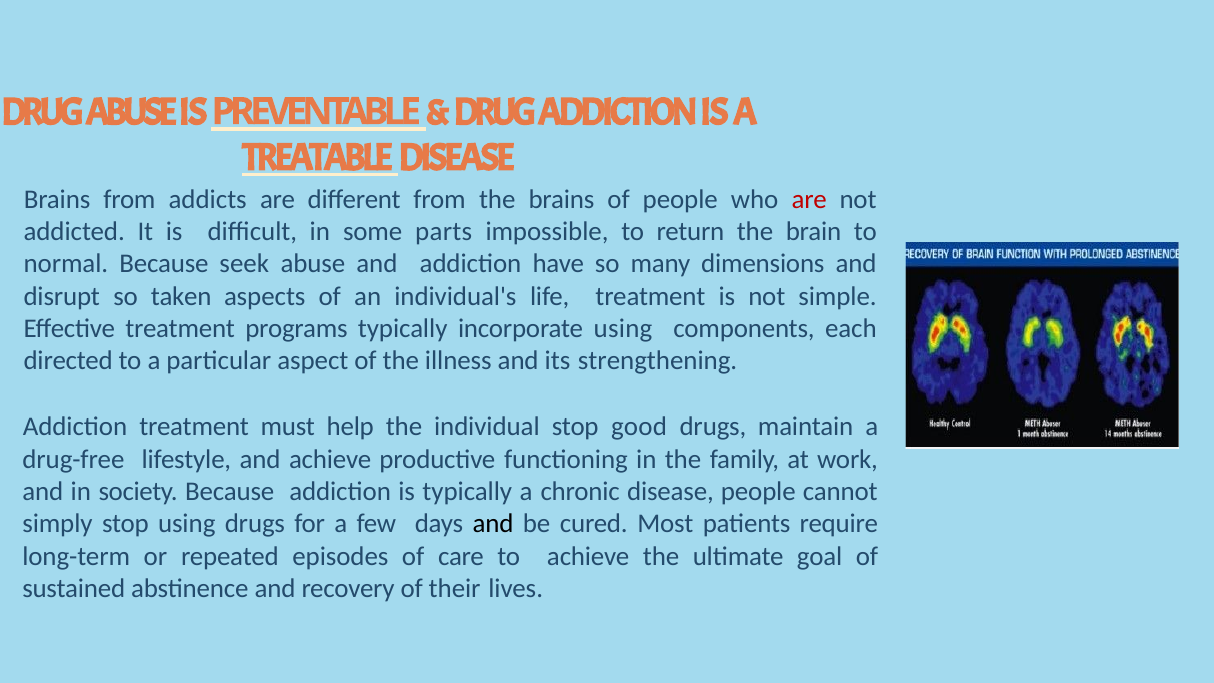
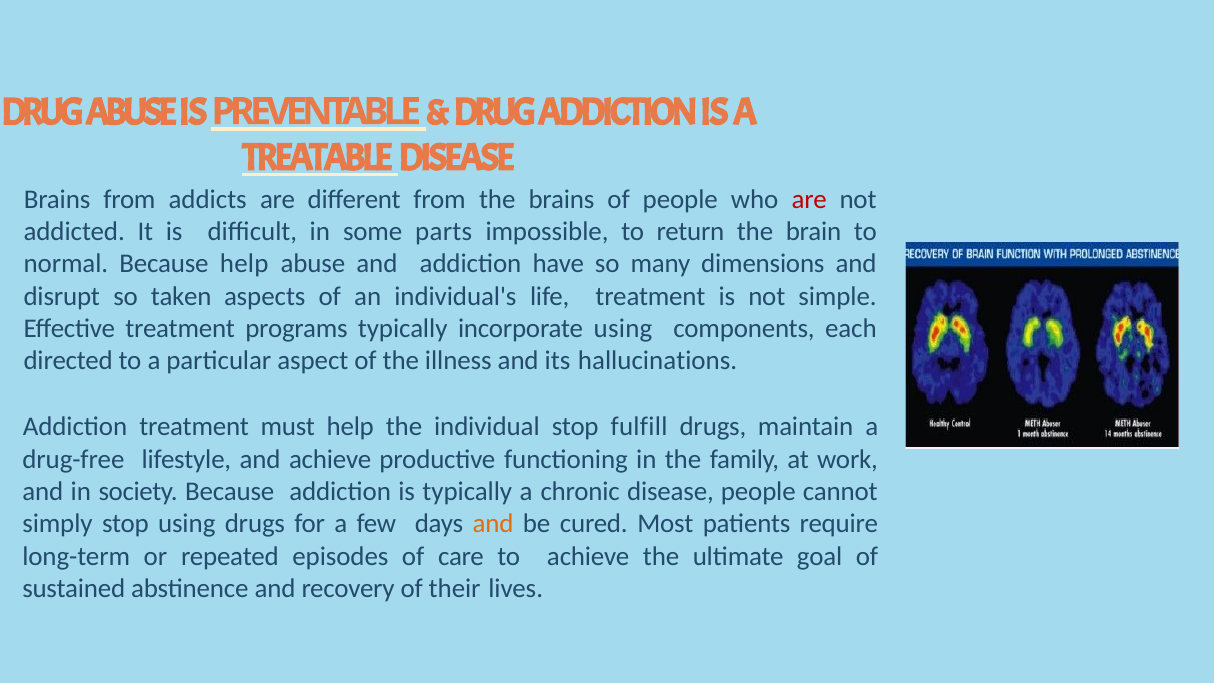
Because seek: seek -> help
strengthening: strengthening -> hallucinations
good: good -> fulfill
and at (493, 524) colour: black -> orange
